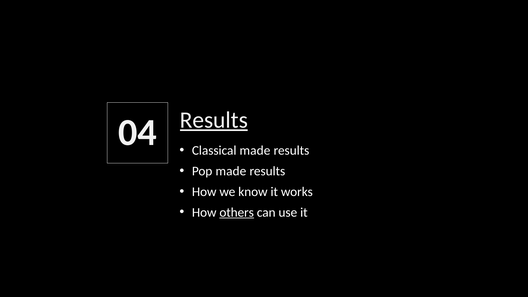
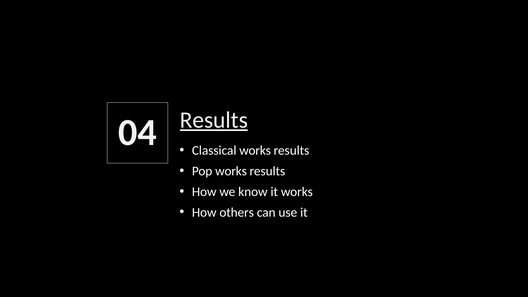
Classical made: made -> works
Pop made: made -> works
others underline: present -> none
